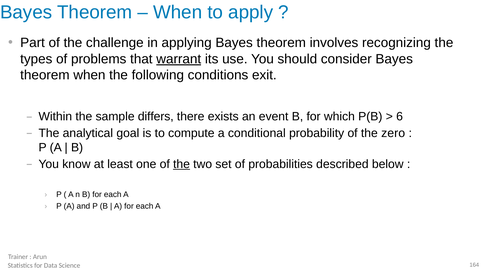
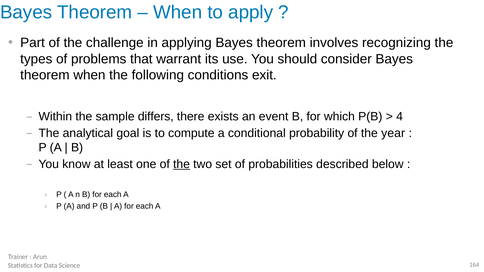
warrant underline: present -> none
6: 6 -> 4
zero: zero -> year
